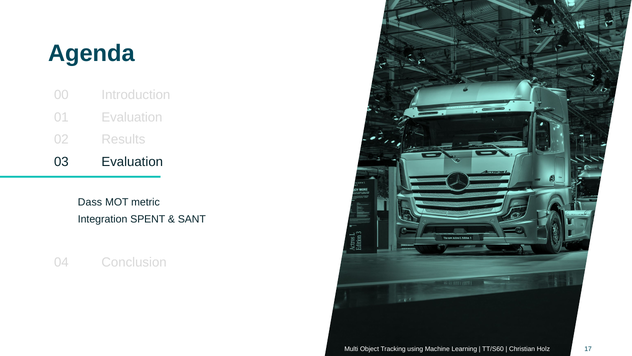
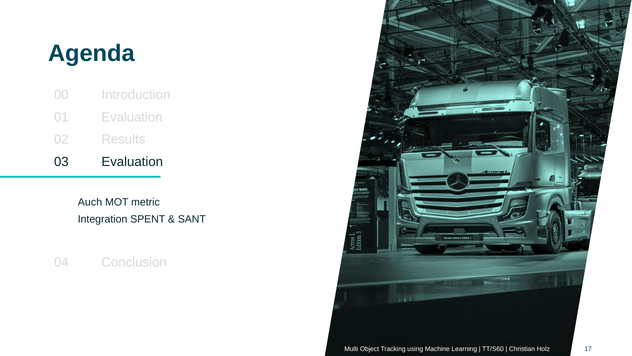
Dass: Dass -> Auch
